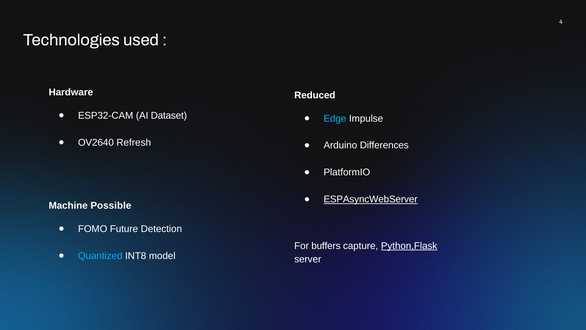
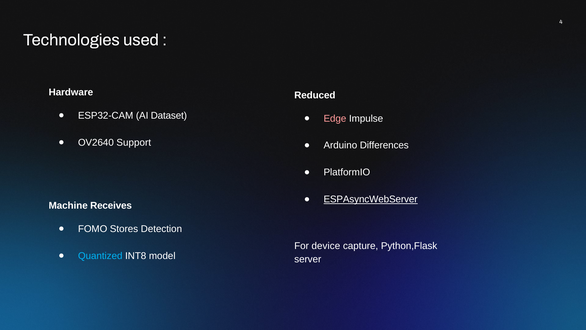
Edge colour: light blue -> pink
Refresh: Refresh -> Support
Possible: Possible -> Receives
Future: Future -> Stores
buffers: buffers -> device
Python,Flask underline: present -> none
